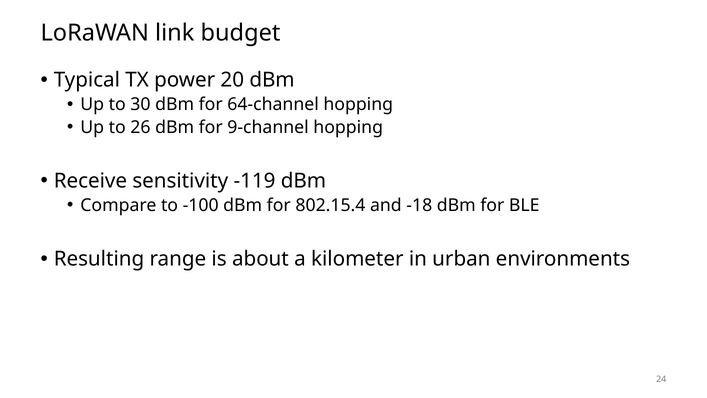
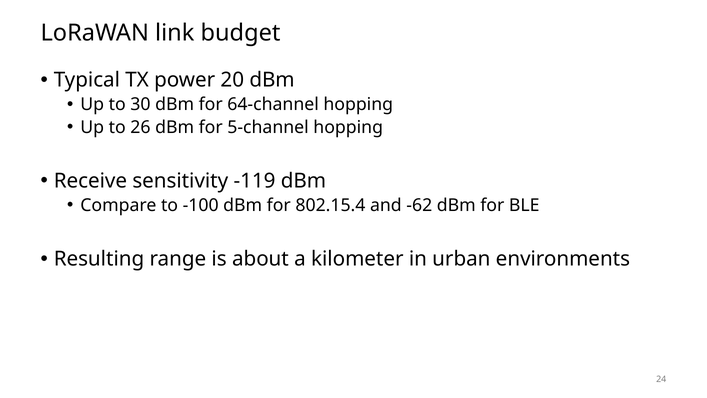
9-channel: 9-channel -> 5-channel
-18: -18 -> -62
